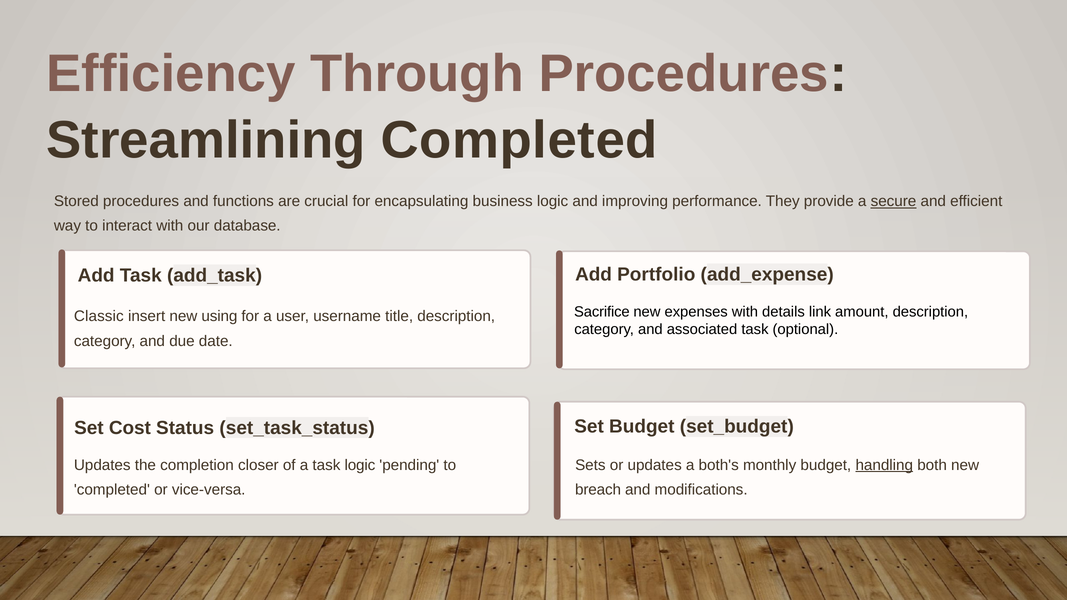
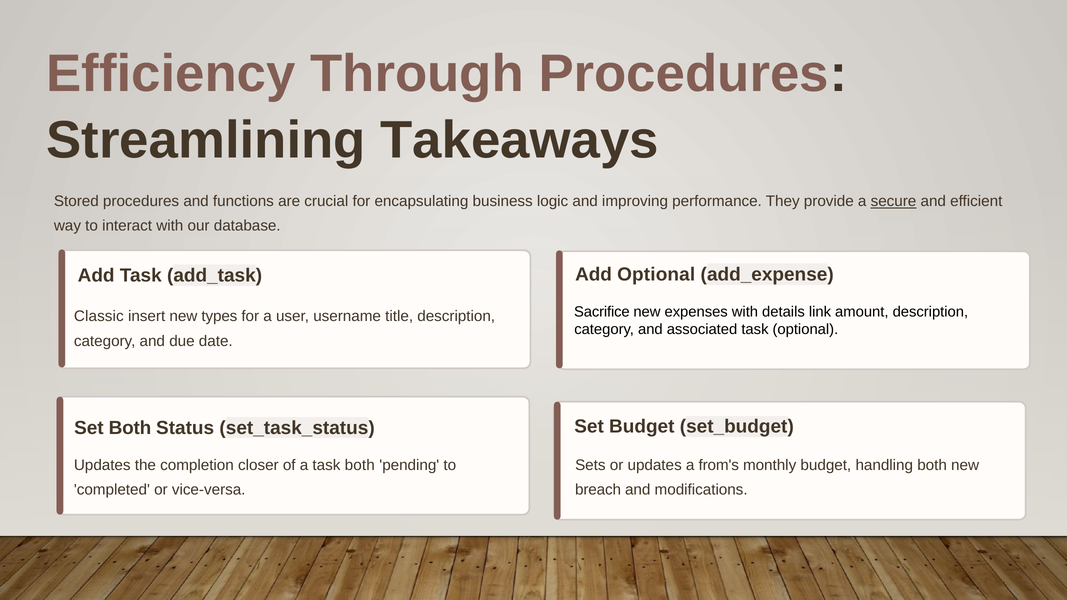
Streamlining Completed: Completed -> Takeaways
Add Portfolio: Portfolio -> Optional
using: using -> types
Set Cost: Cost -> Both
task logic: logic -> both
both's: both's -> from's
handling underline: present -> none
